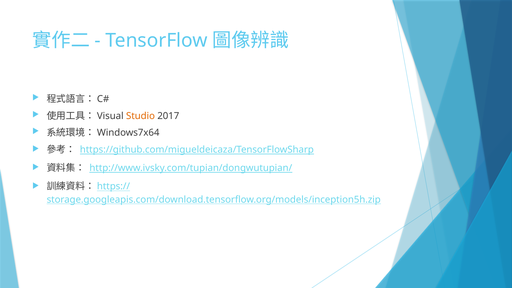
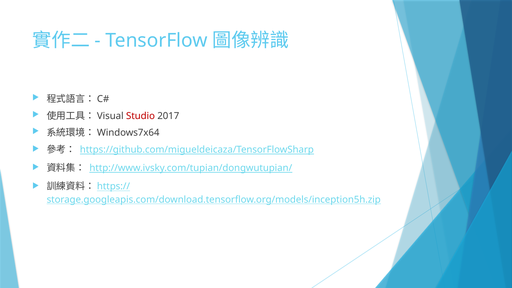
Studio colour: orange -> red
